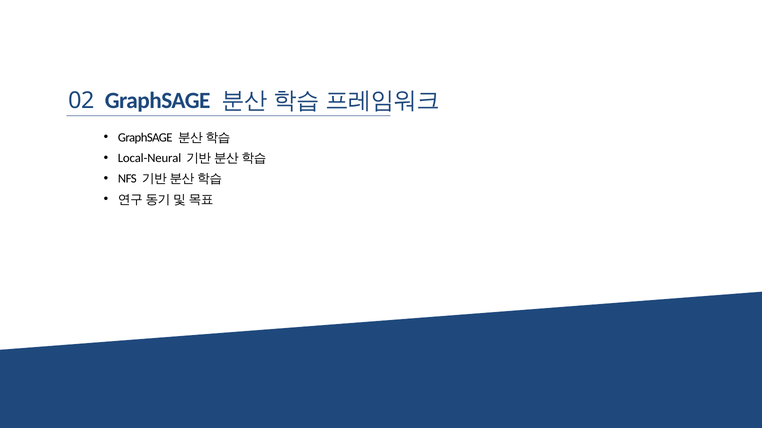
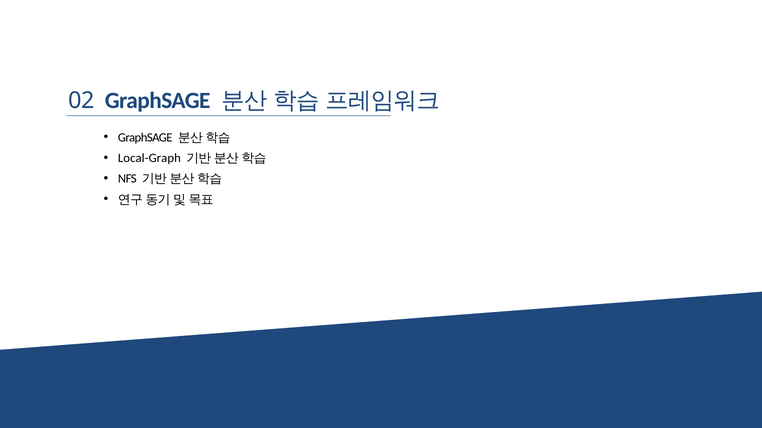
Local-Neural: Local-Neural -> Local-Graph
